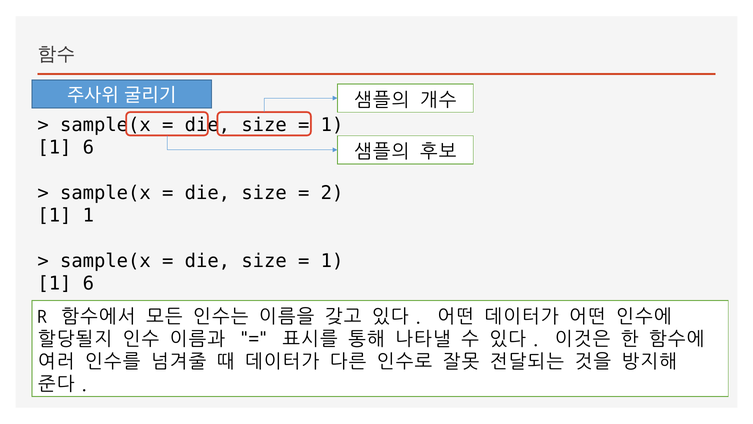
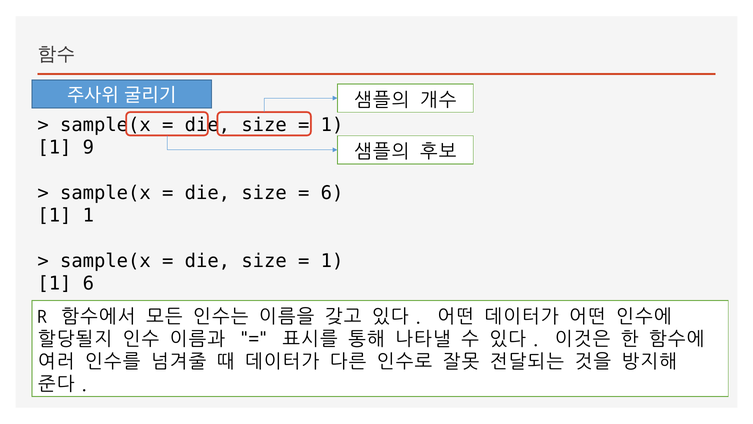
6 at (88, 148): 6 -> 9
2 at (332, 193): 2 -> 6
